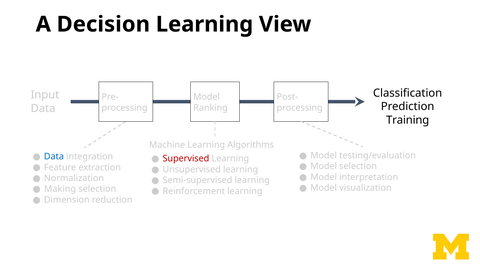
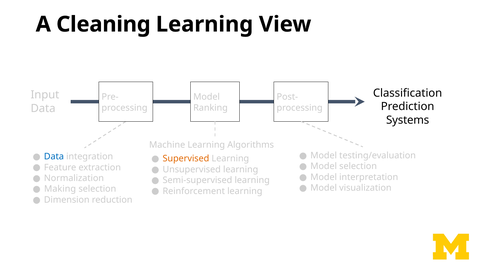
Decision: Decision -> Cleaning
Training: Training -> Systems
Supervised colour: red -> orange
